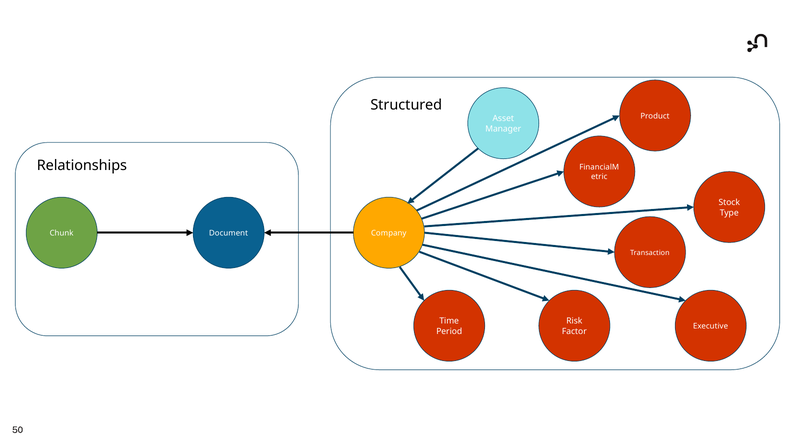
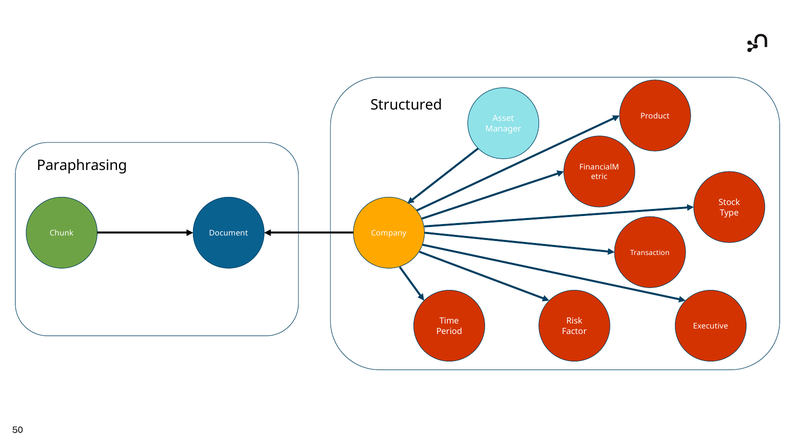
Relationships: Relationships -> Paraphrasing
